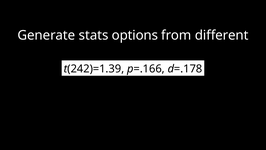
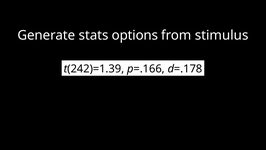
different: different -> stimulus
